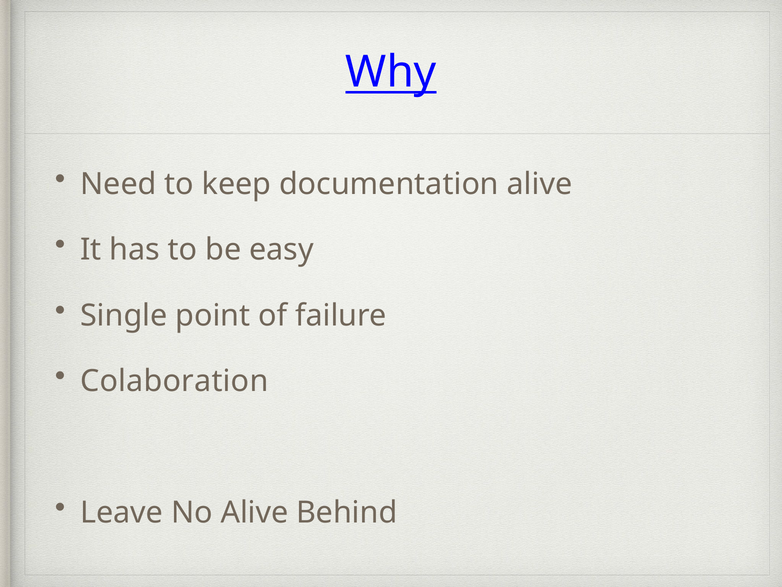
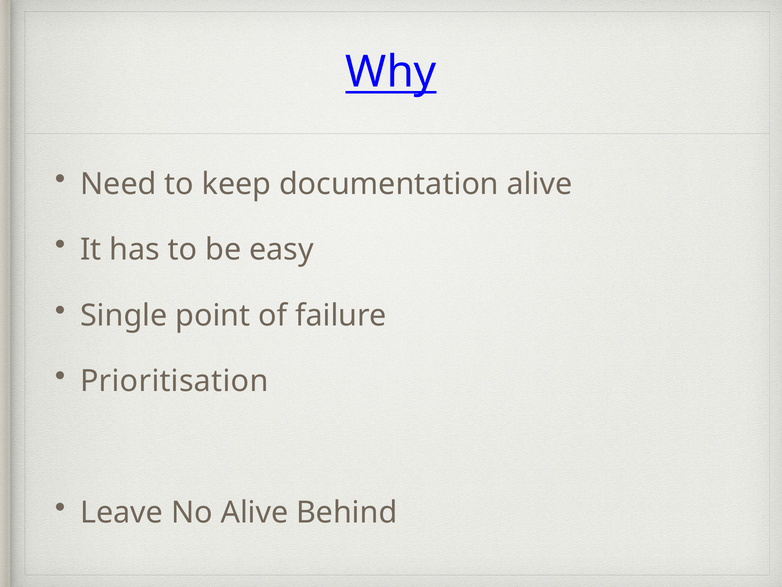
Colaboration: Colaboration -> Prioritisation
